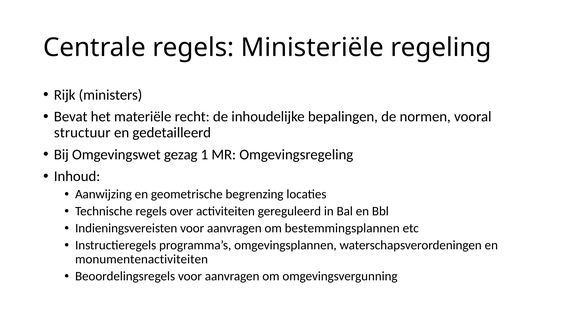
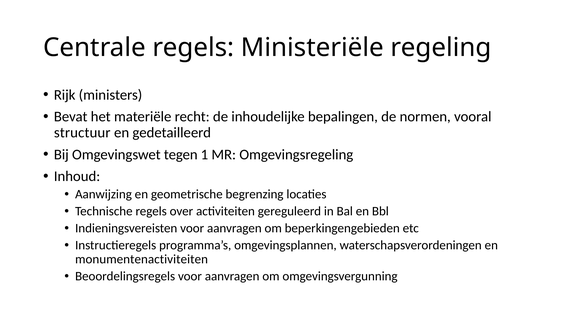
gezag: gezag -> tegen
bestemmingsplannen: bestemmingsplannen -> beperkingengebieden
